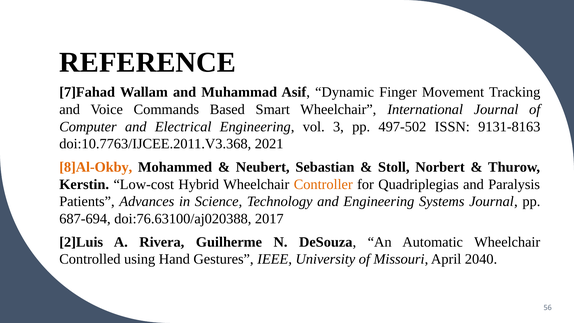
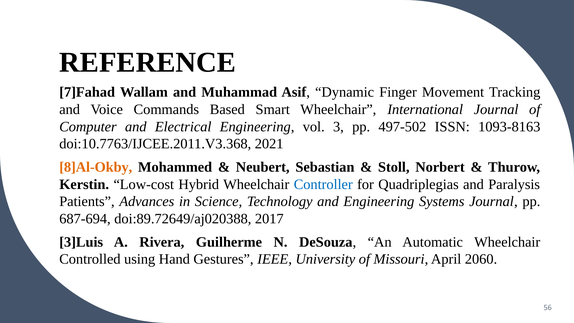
9131-8163: 9131-8163 -> 1093-8163
Controller colour: orange -> blue
doi:76.63100/aj020388: doi:76.63100/aj020388 -> doi:89.72649/aj020388
2]Luis: 2]Luis -> 3]Luis
2040: 2040 -> 2060
